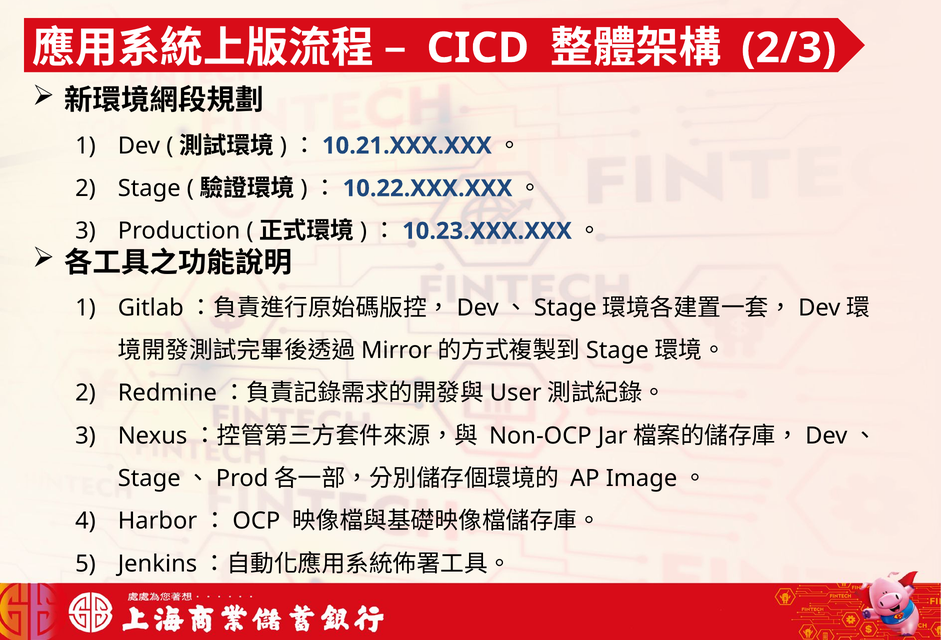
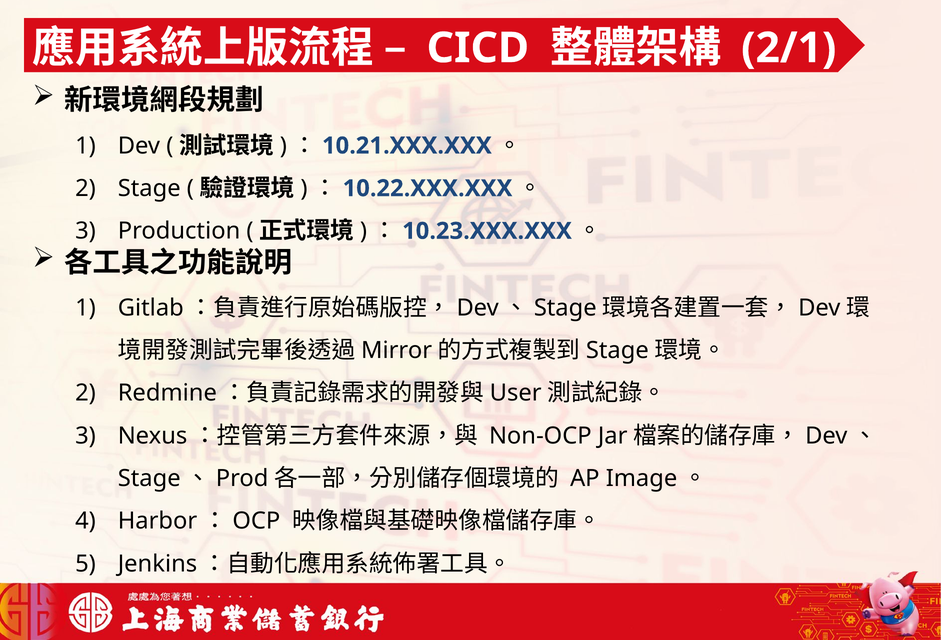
2/3: 2/3 -> 2/1
